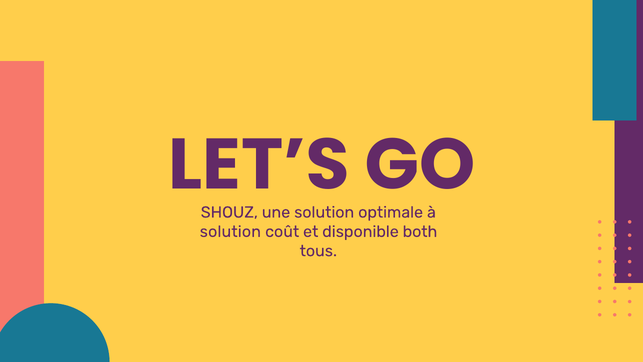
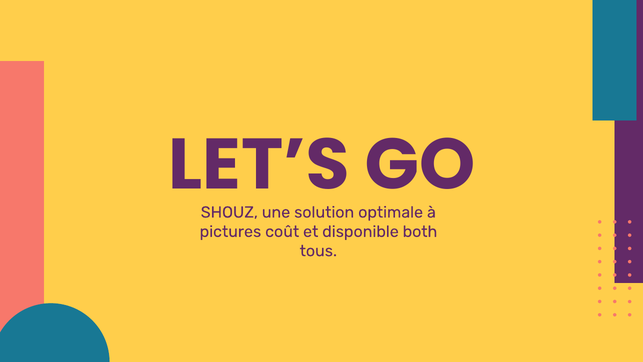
solution at (230, 231): solution -> pictures
